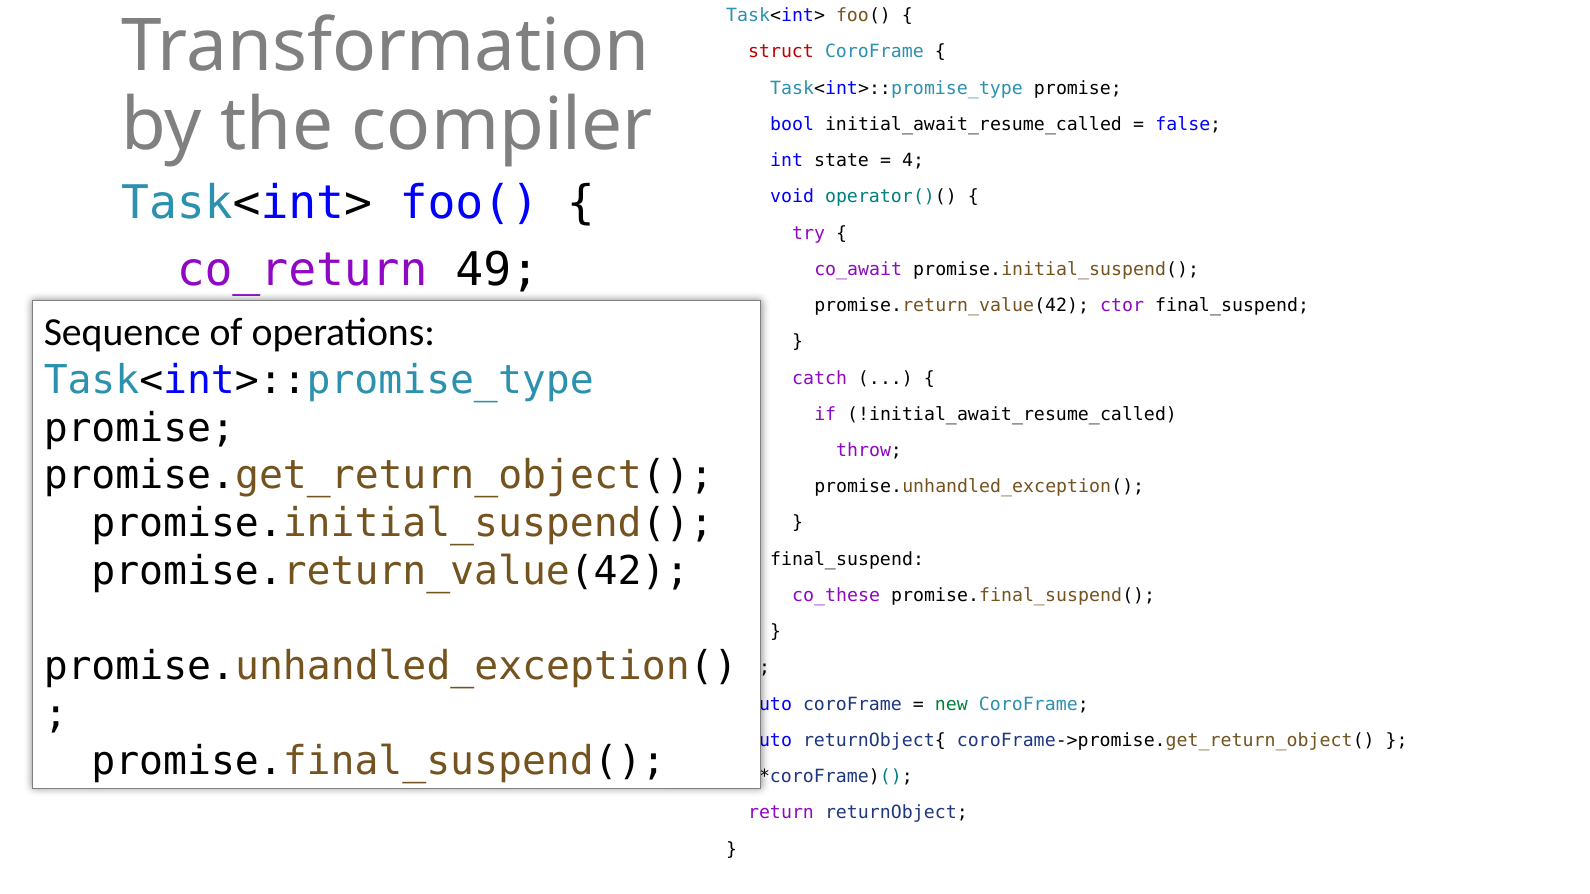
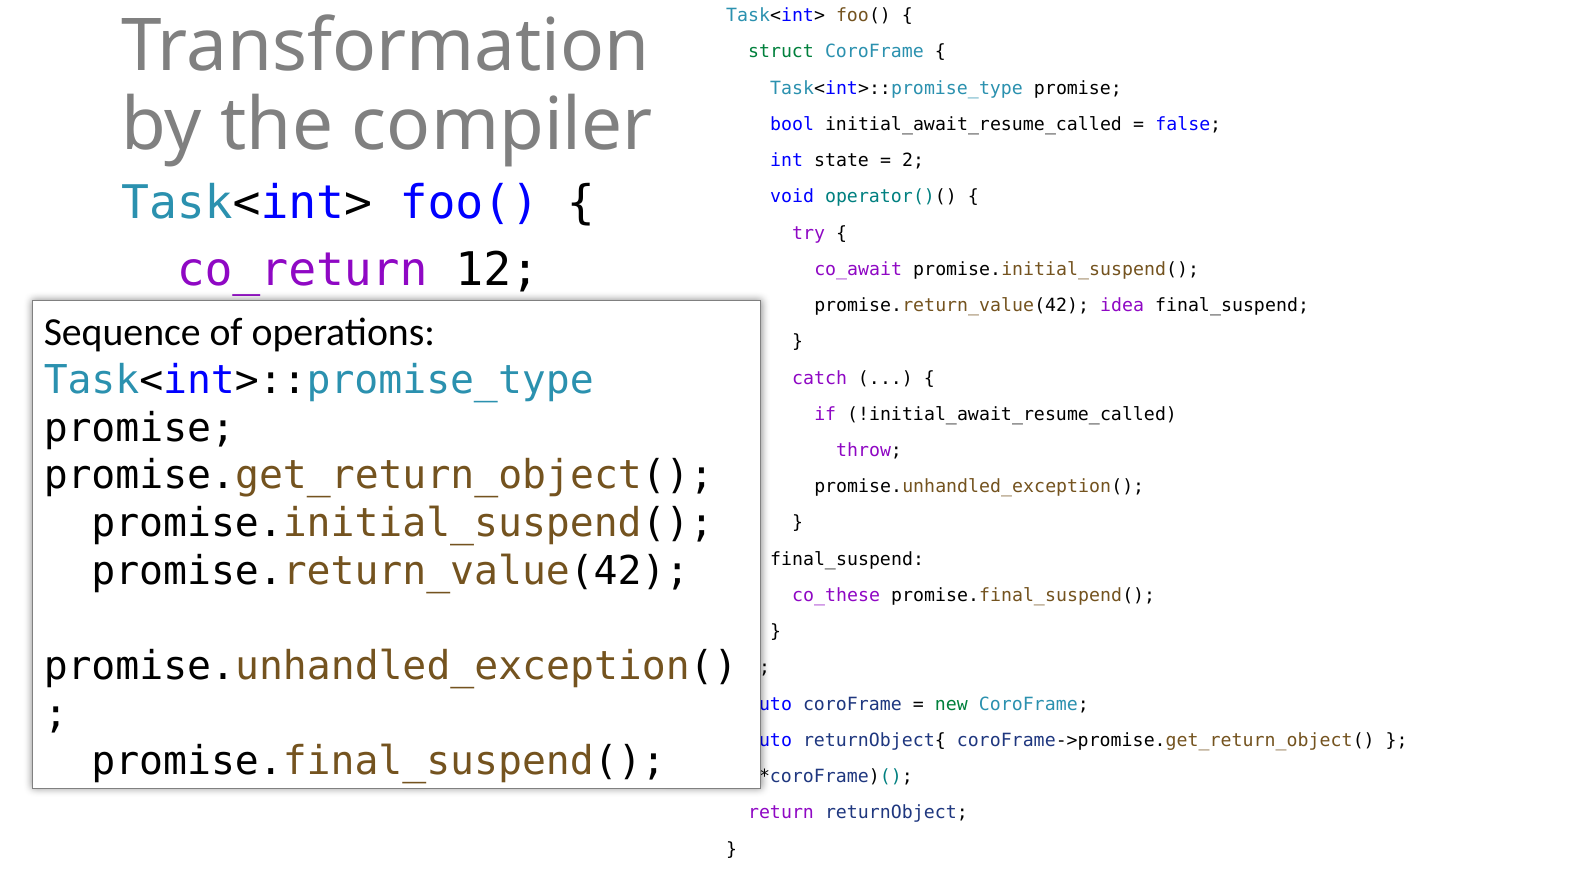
struct colour: red -> green
4: 4 -> 2
49: 49 -> 12
ctor: ctor -> idea
